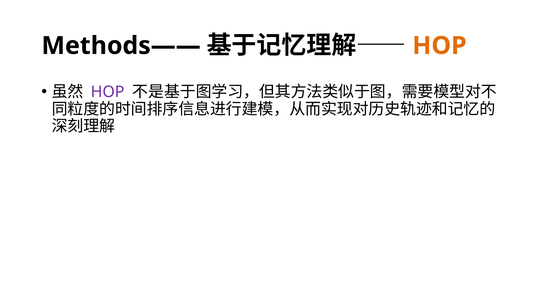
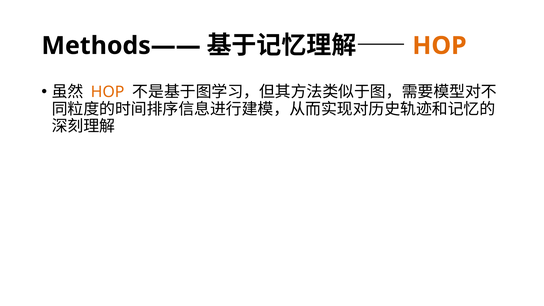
HOP at (108, 92) colour: purple -> orange
